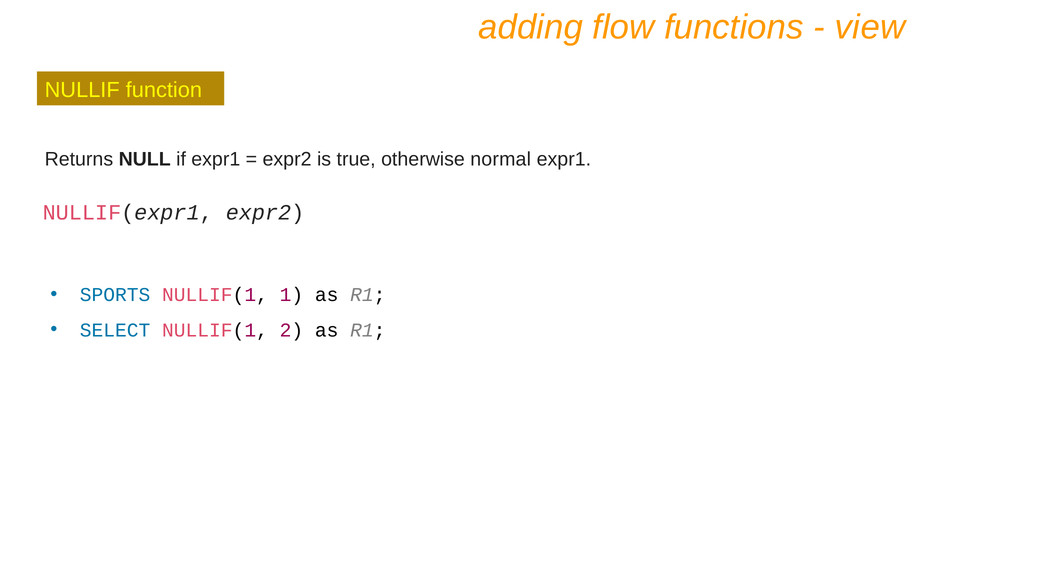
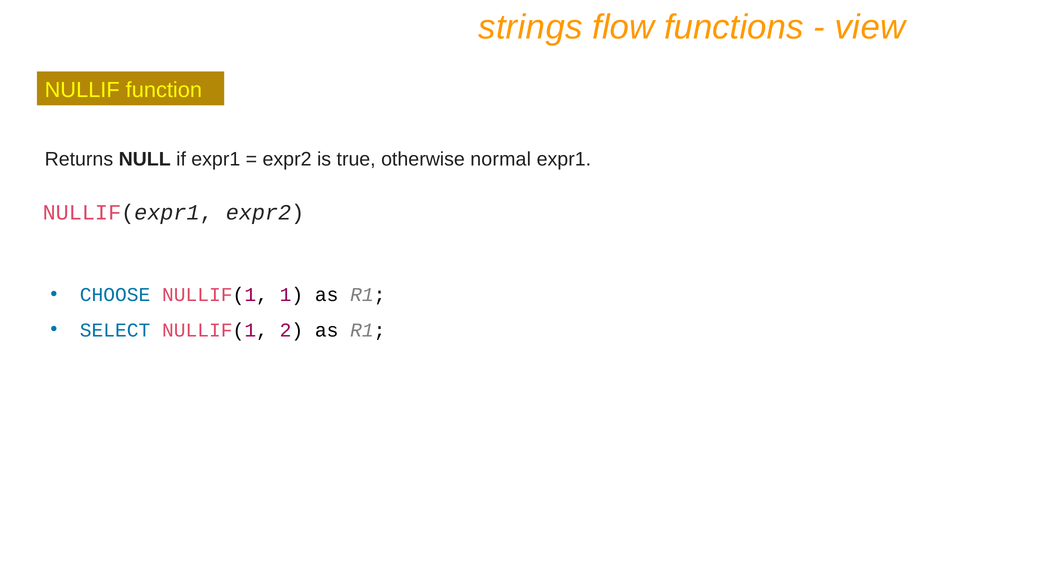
adding: adding -> strings
SPORTS: SPORTS -> CHOOSE
